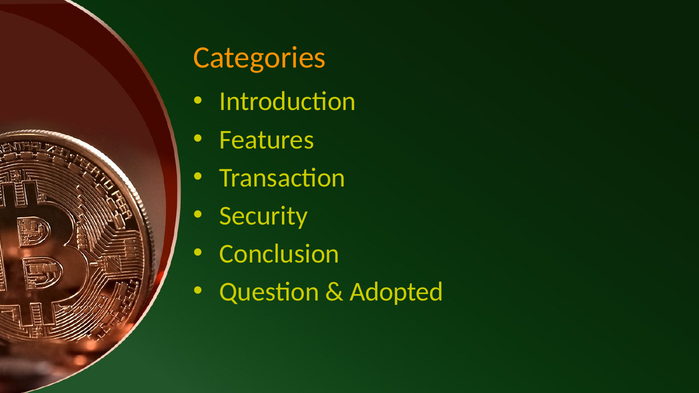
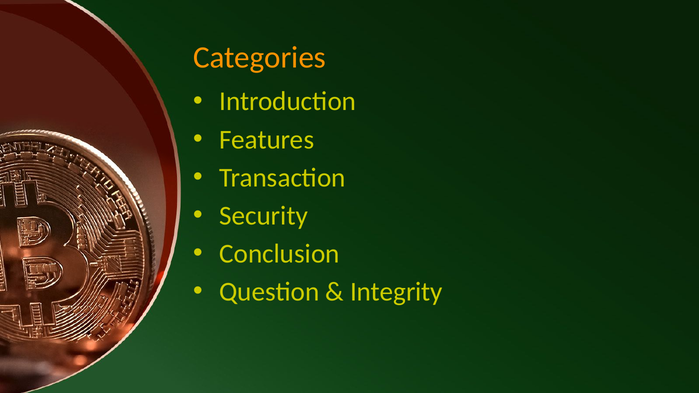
Adopted: Adopted -> Integrity
